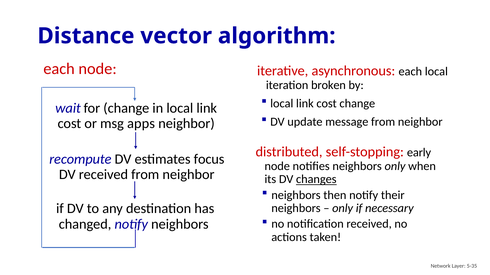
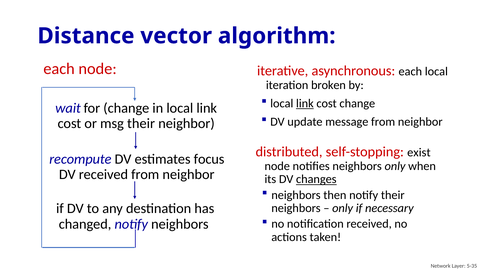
link at (305, 104) underline: none -> present
msg apps: apps -> their
early: early -> exist
